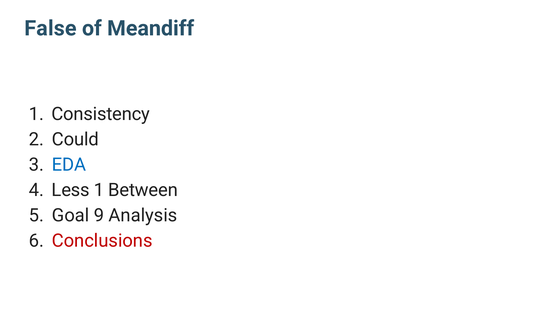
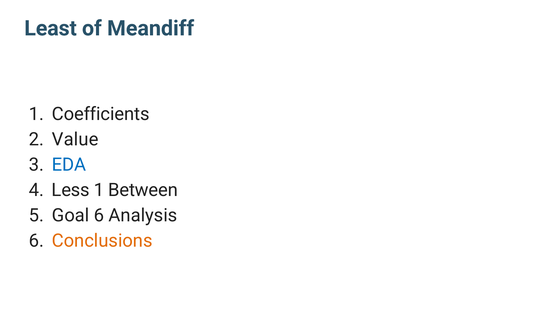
False: False -> Least
Consistency: Consistency -> Coefficients
Could: Could -> Value
Goal 9: 9 -> 6
Conclusions colour: red -> orange
